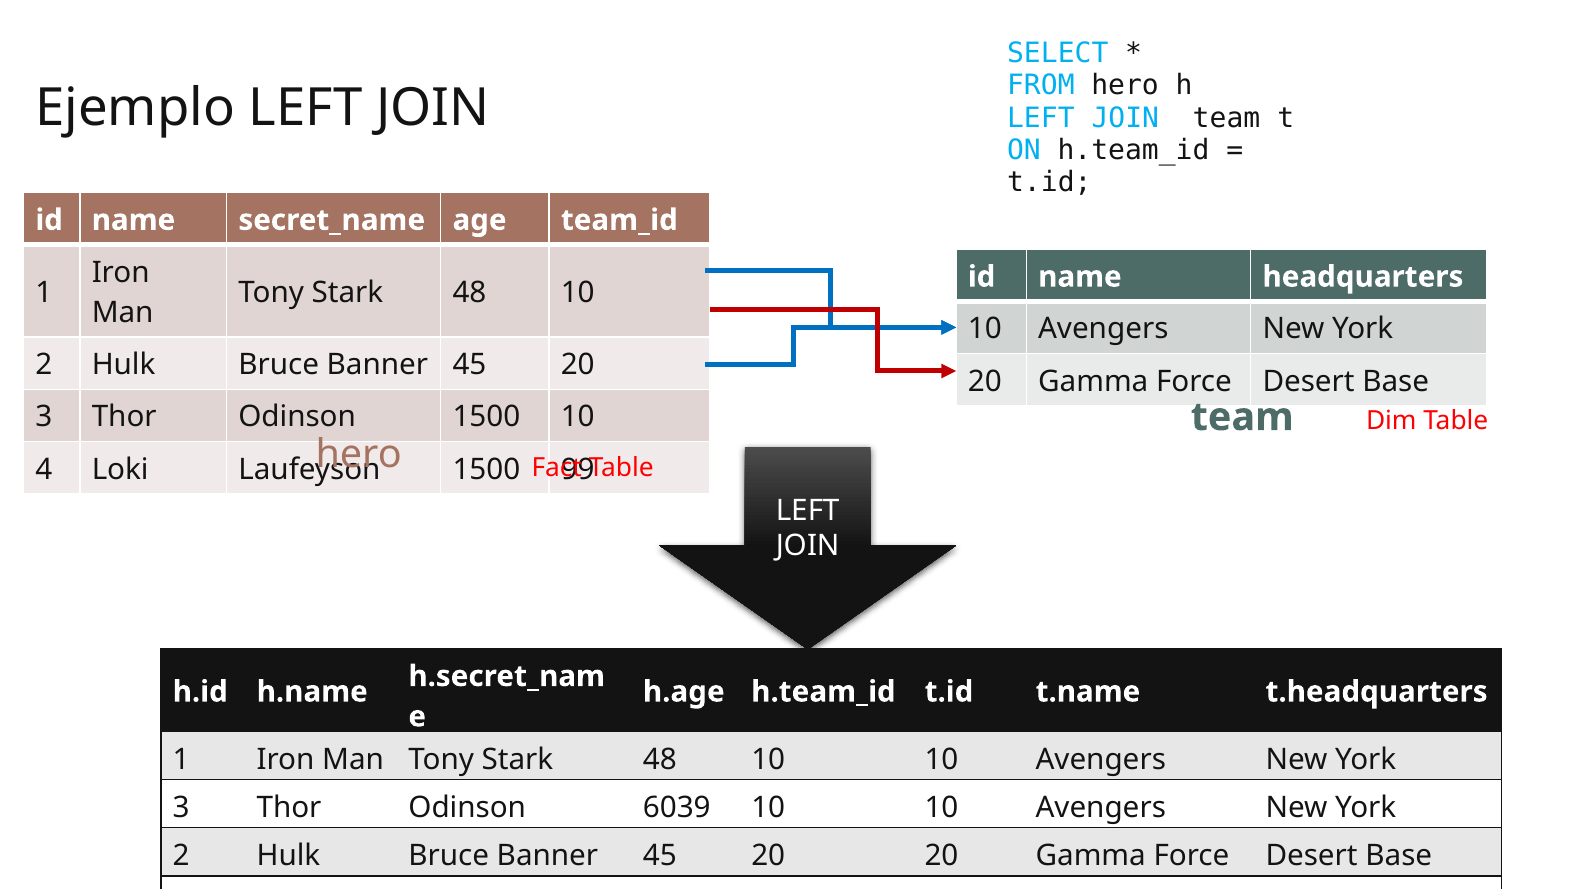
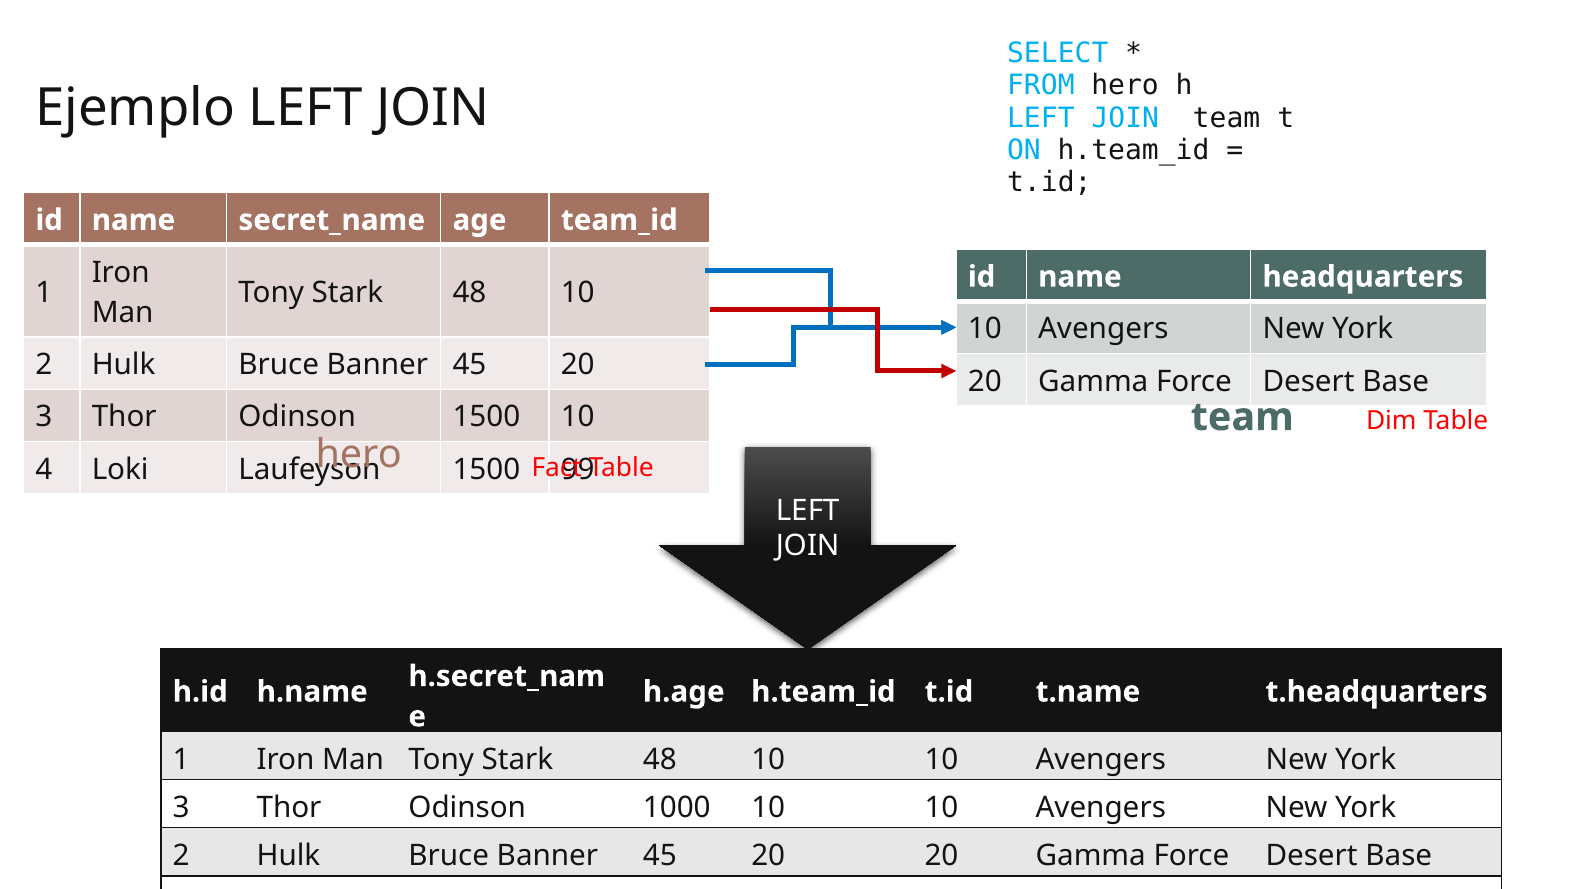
6039: 6039 -> 1000
